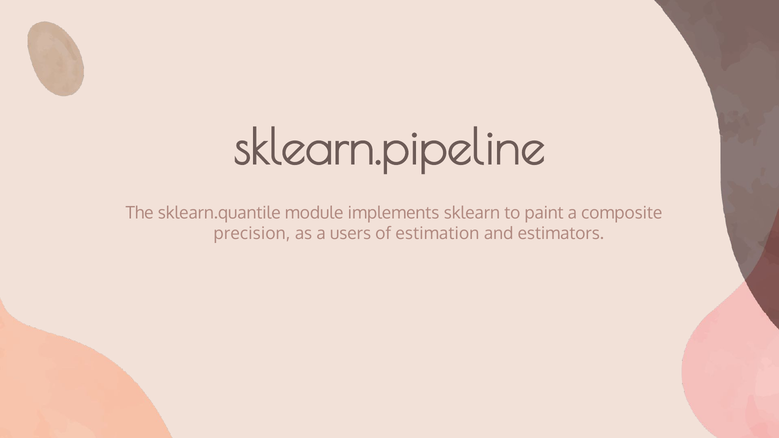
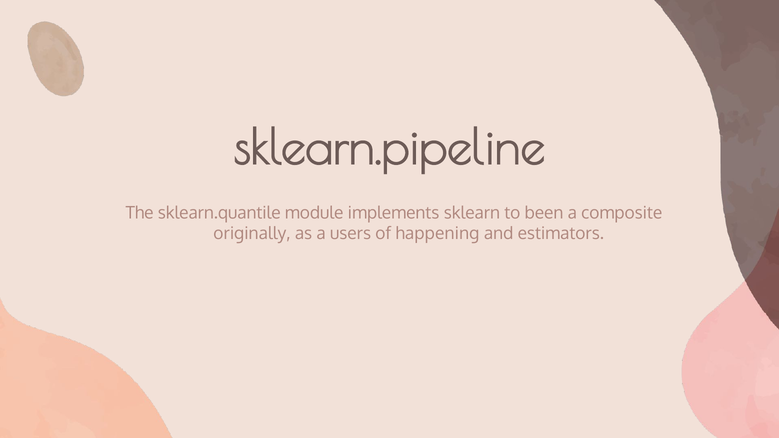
paint: paint -> been
precision: precision -> originally
estimation: estimation -> happening
